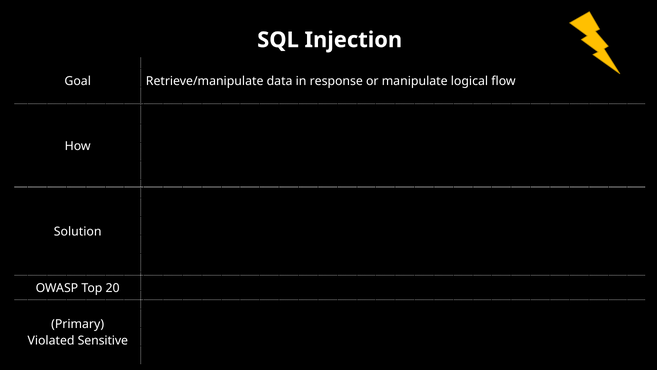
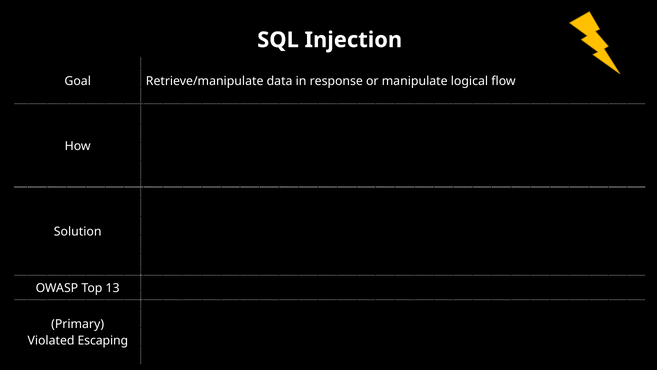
20: 20 -> 13
Sensitive: Sensitive -> Escaping
